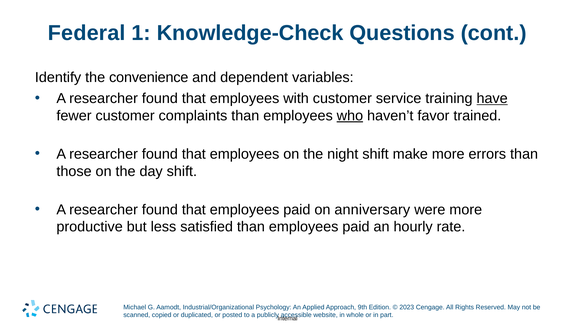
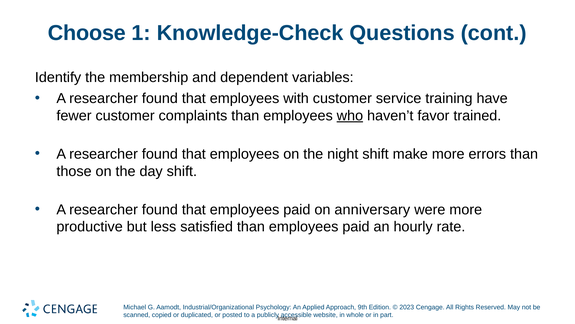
Federal: Federal -> Choose
convenience: convenience -> membership
have underline: present -> none
